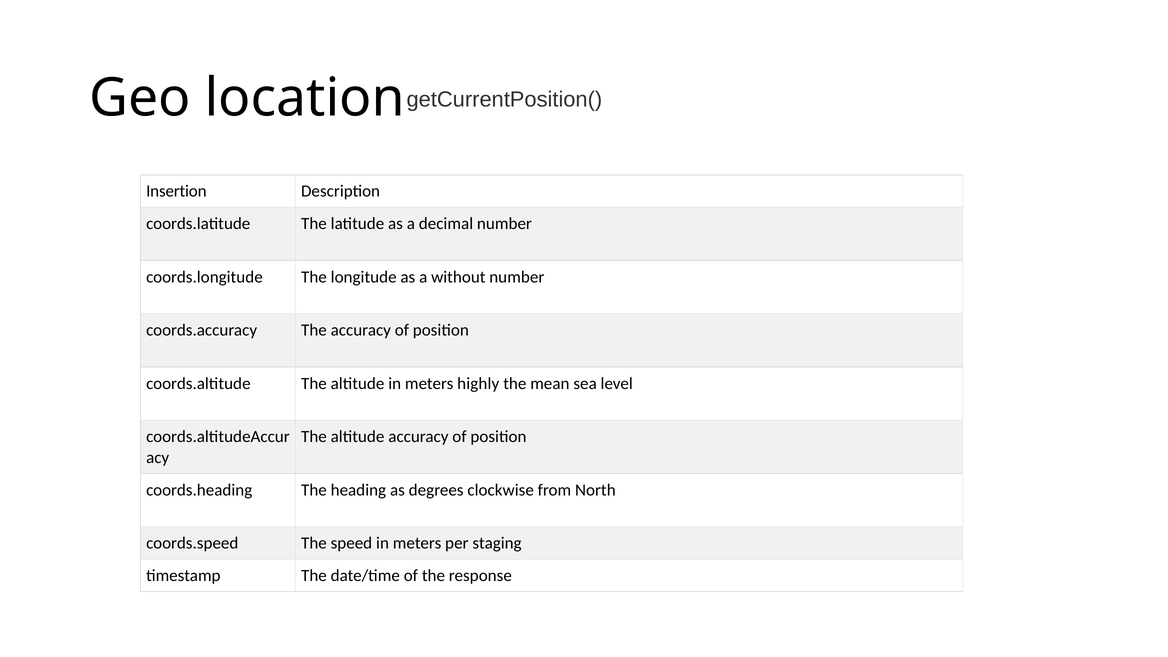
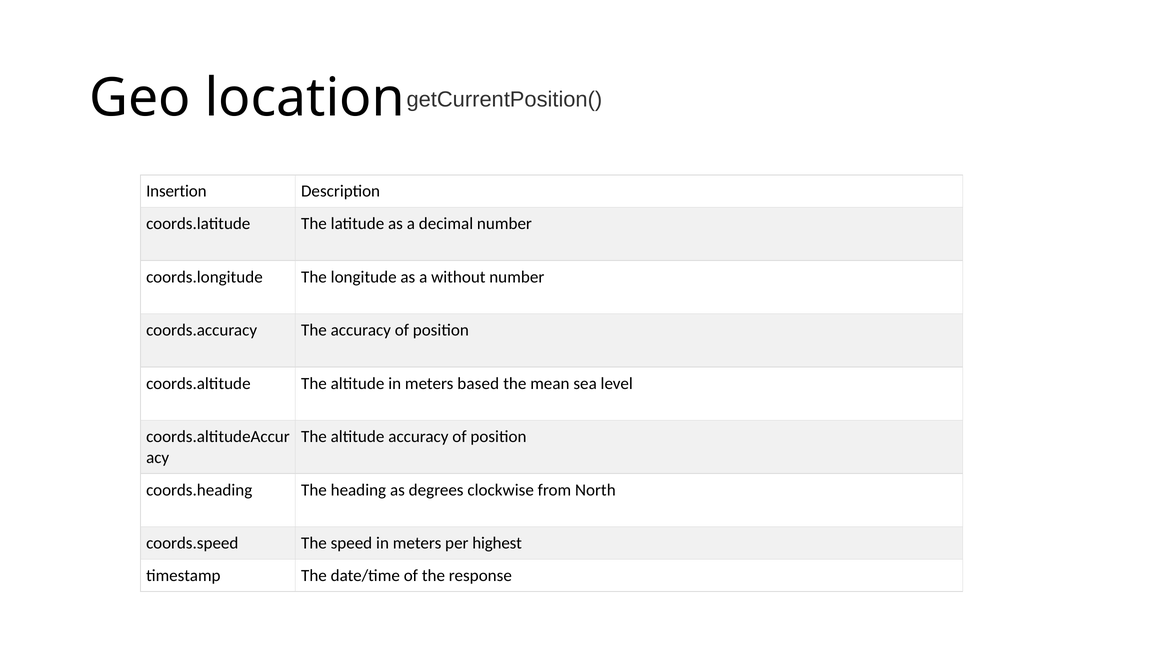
highly: highly -> based
staging: staging -> highest
